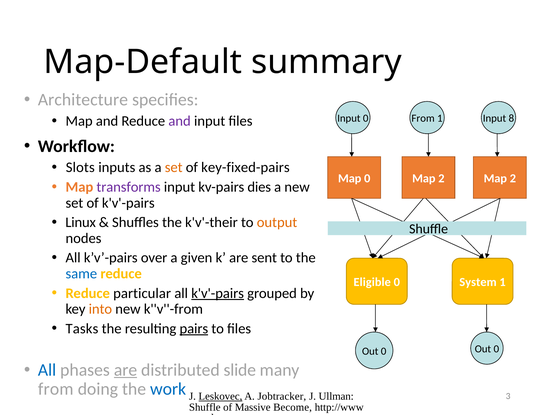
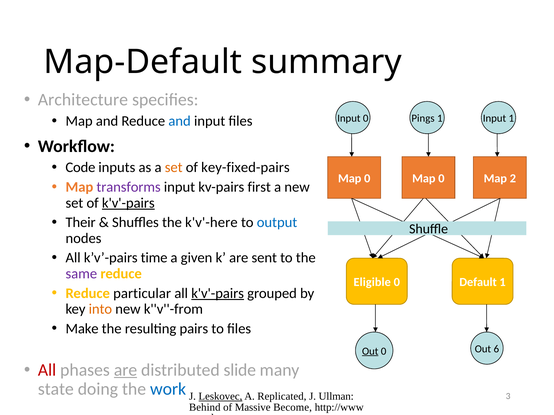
and at (180, 121) colour: purple -> blue
From at (423, 118): From -> Pings
Input 8: 8 -> 1
Slots: Slots -> Code
2 at (441, 179): 2 -> 0
dies: dies -> first
k'v'-pairs at (128, 203) underline: none -> present
Linux: Linux -> Their
k'v'-their: k'v'-their -> k'v'-here
output colour: orange -> blue
over: over -> time
same colour: blue -> purple
System: System -> Default
Tasks: Tasks -> Make
pairs underline: present -> none
Out at (370, 352) underline: none -> present
0 Out 0: 0 -> 6
All at (47, 370) colour: blue -> red
from at (56, 390): from -> state
Jobtracker: Jobtracker -> Replicated
Shuffle at (205, 408): Shuffle -> Behind
